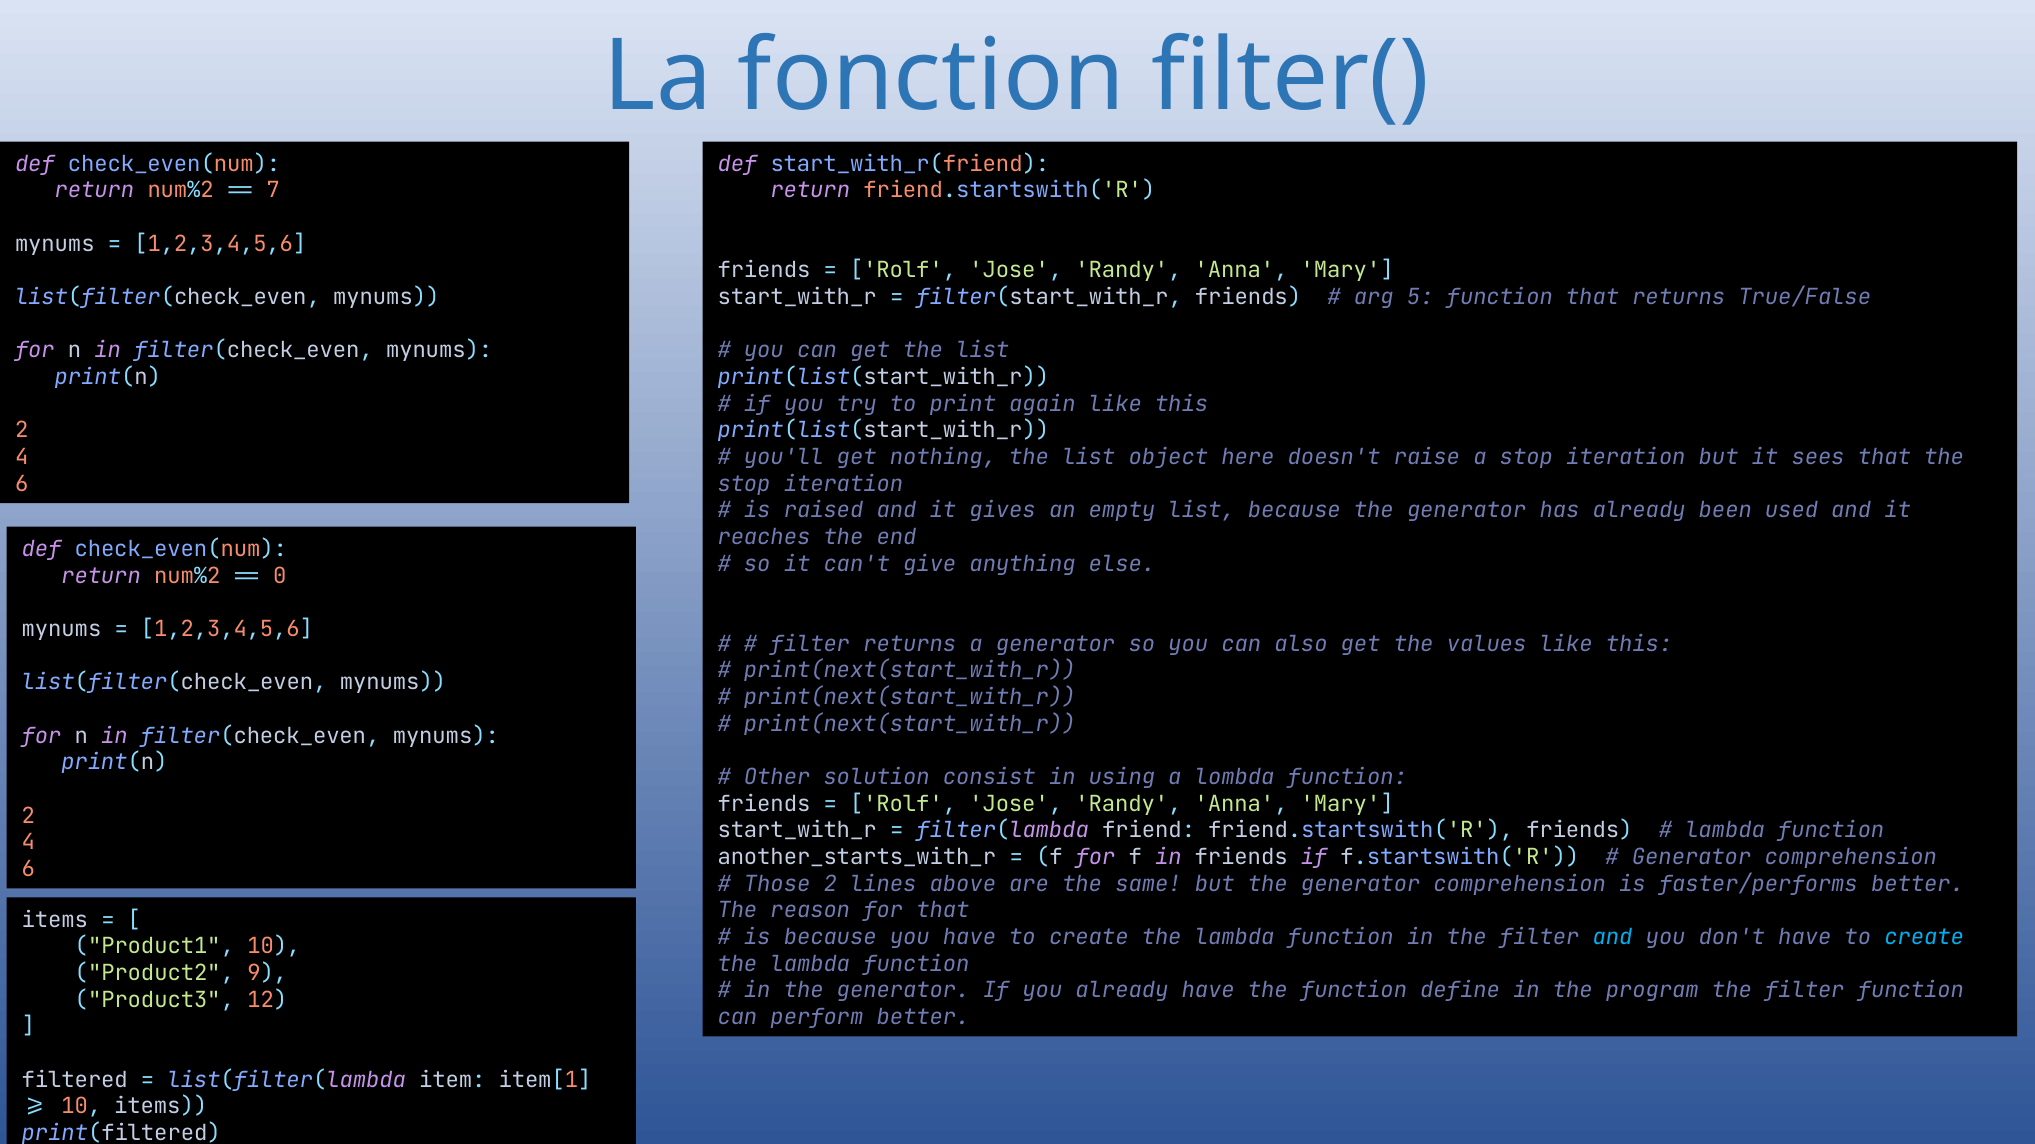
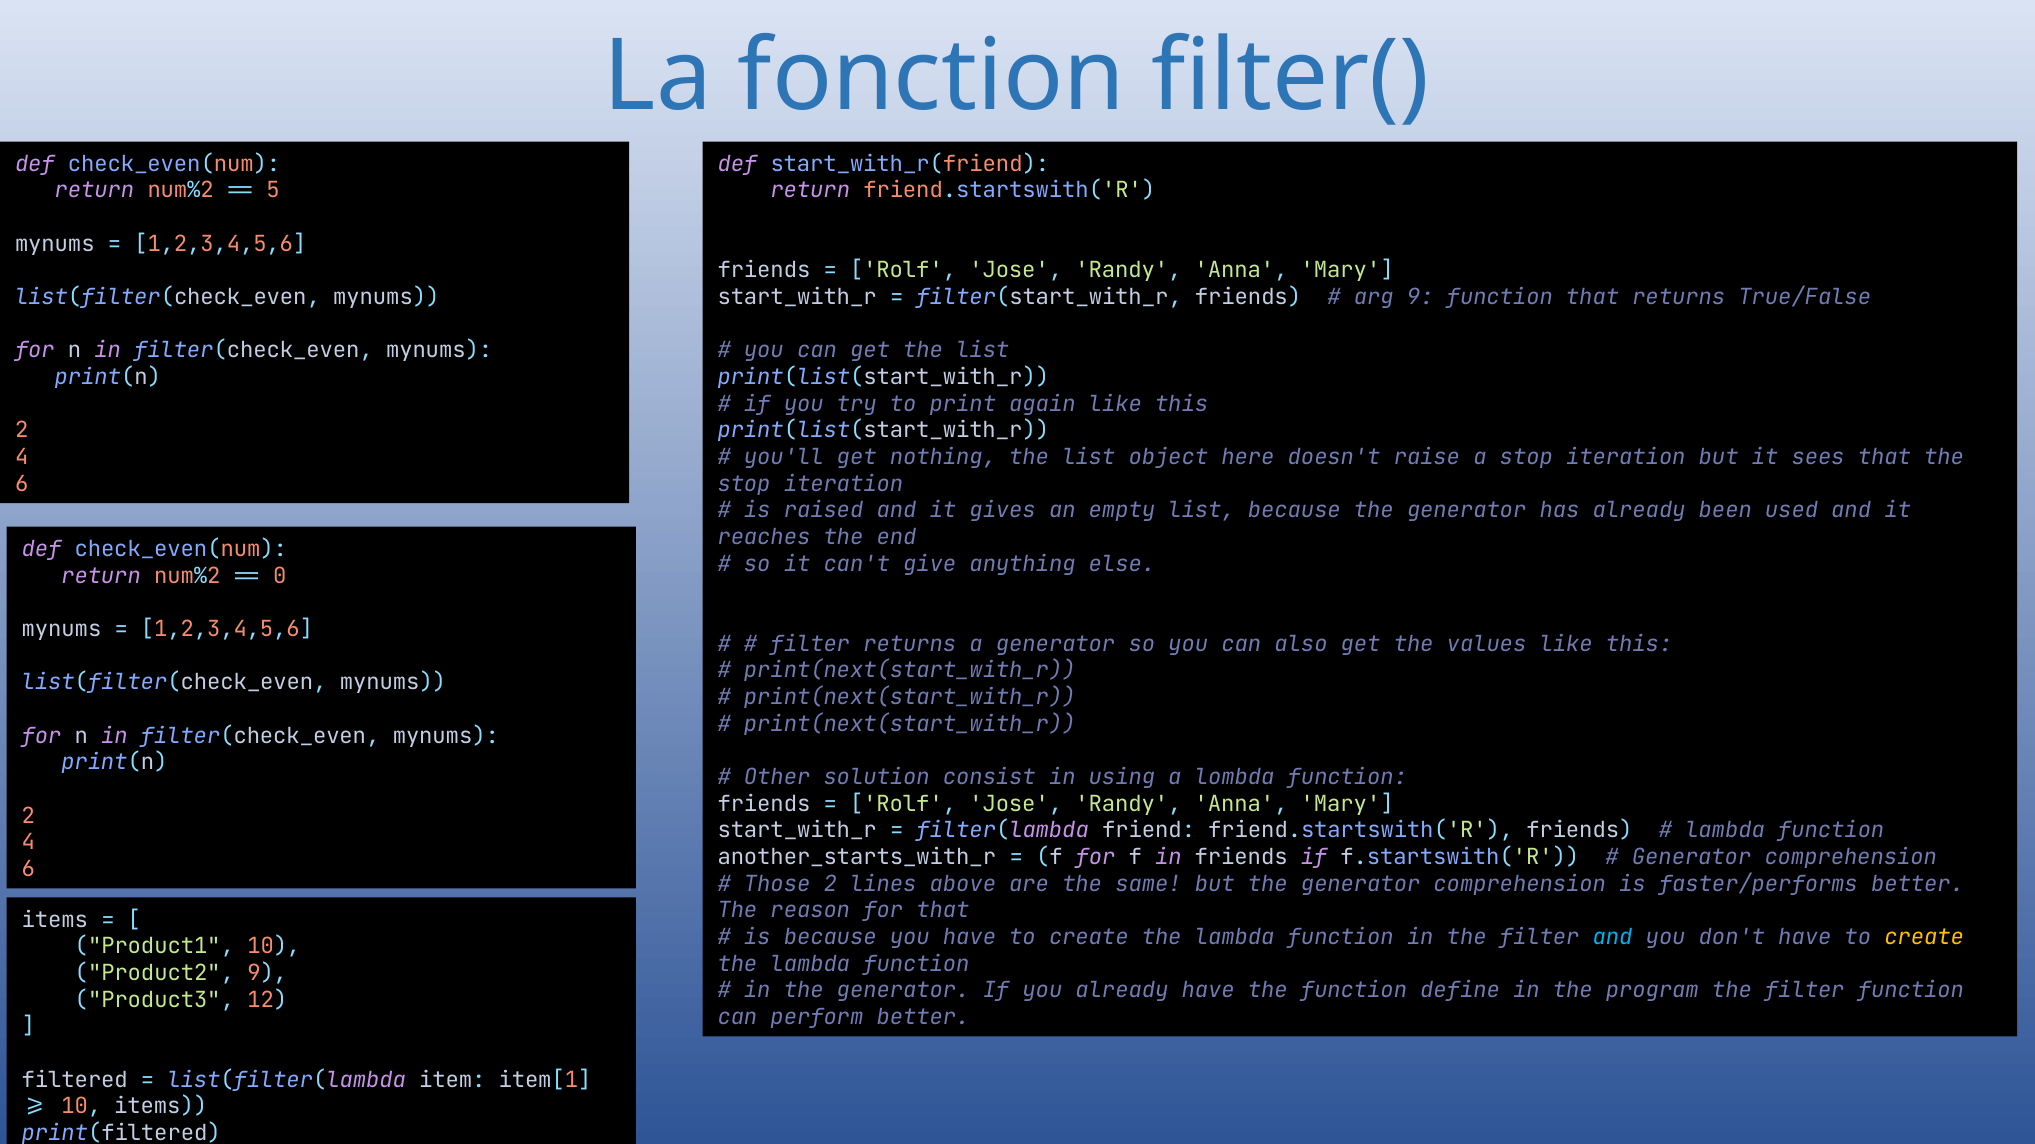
7: 7 -> 5
arg 5: 5 -> 9
create at (1924, 938) colour: light blue -> yellow
